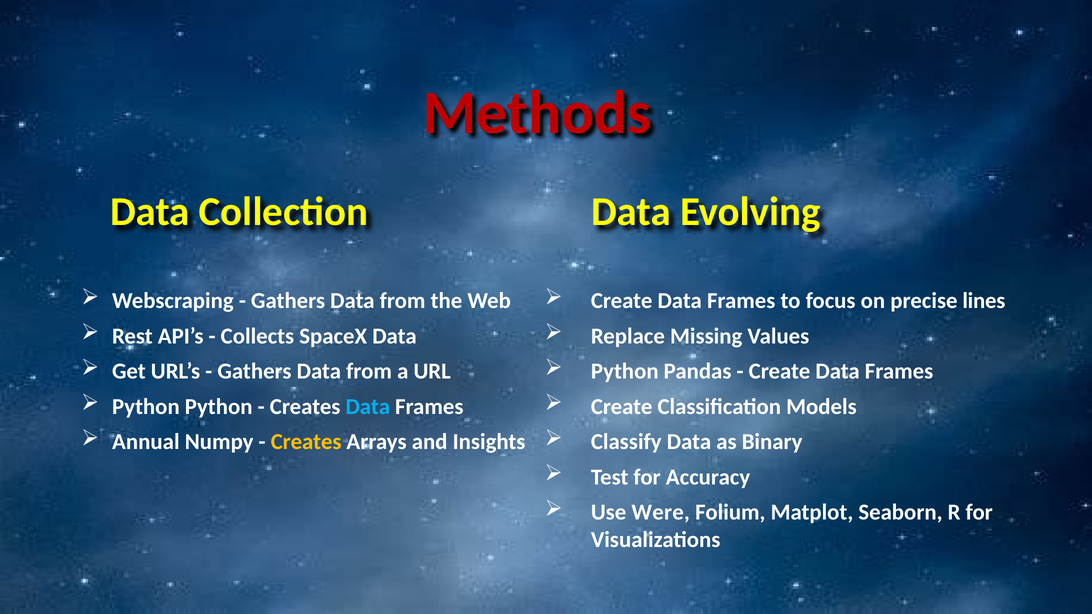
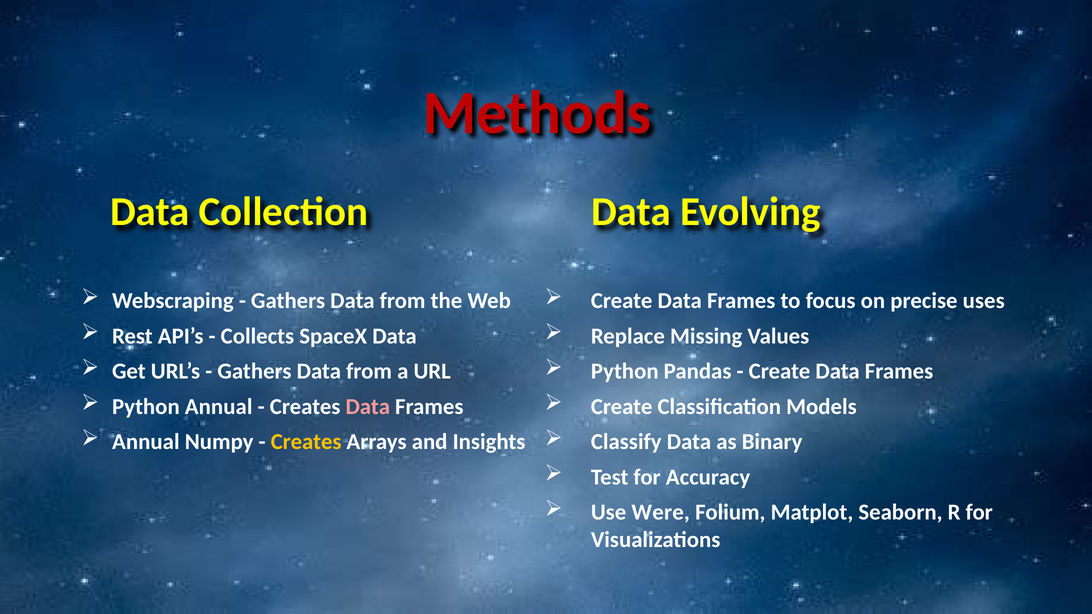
lines: lines -> uses
Python Python: Python -> Annual
Data at (368, 407) colour: light blue -> pink
